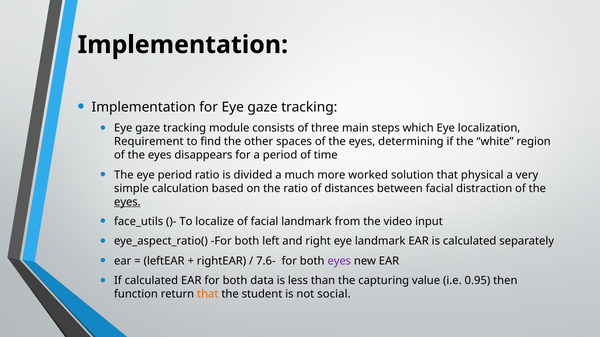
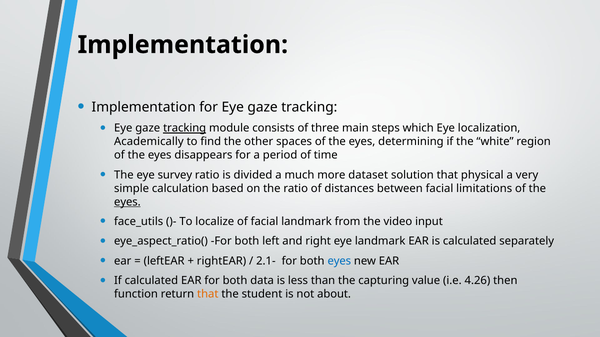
tracking at (185, 128) underline: none -> present
Requirement: Requirement -> Academically
eye period: period -> survey
worked: worked -> dataset
distraction: distraction -> limitations
7.6-: 7.6- -> 2.1-
eyes at (339, 261) colour: purple -> blue
0.95: 0.95 -> 4.26
social: social -> about
